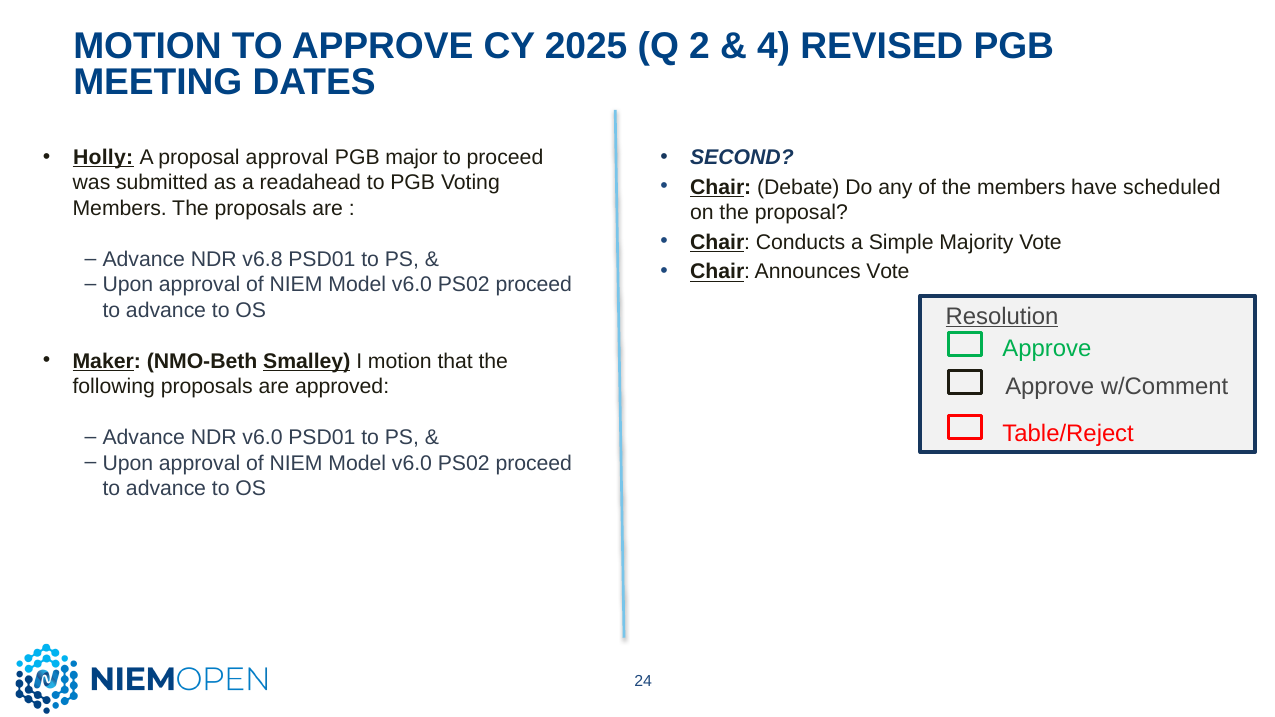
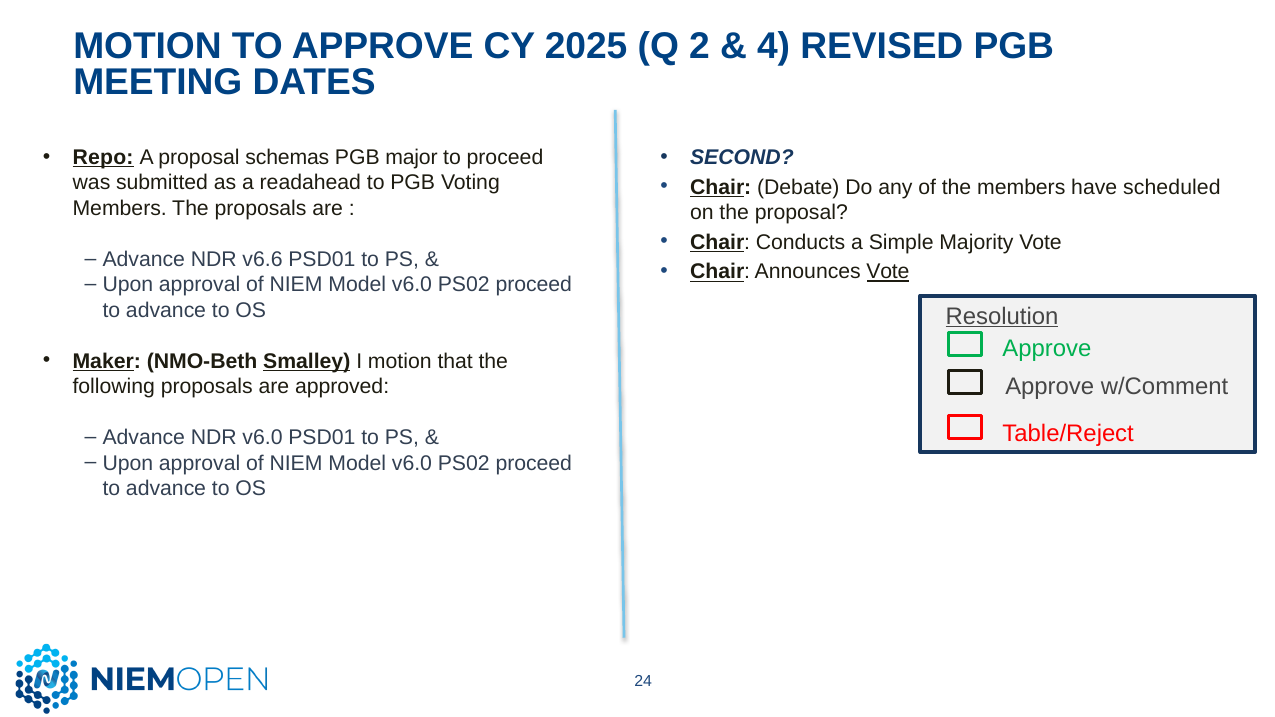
Holly: Holly -> Repo
proposal approval: approval -> schemas
v6.8: v6.8 -> v6.6
Vote at (888, 272) underline: none -> present
